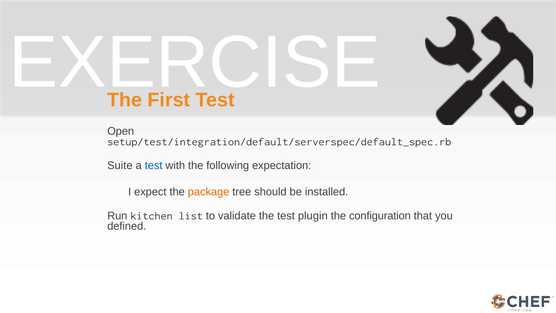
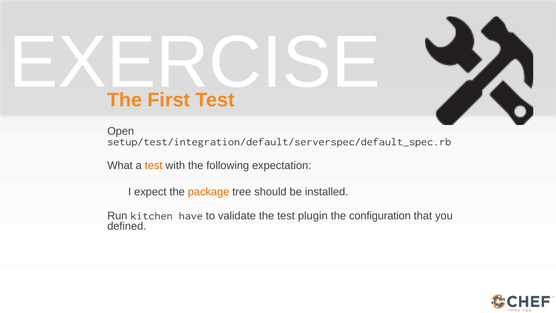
Suite: Suite -> What
test at (154, 165) colour: blue -> orange
list: list -> have
